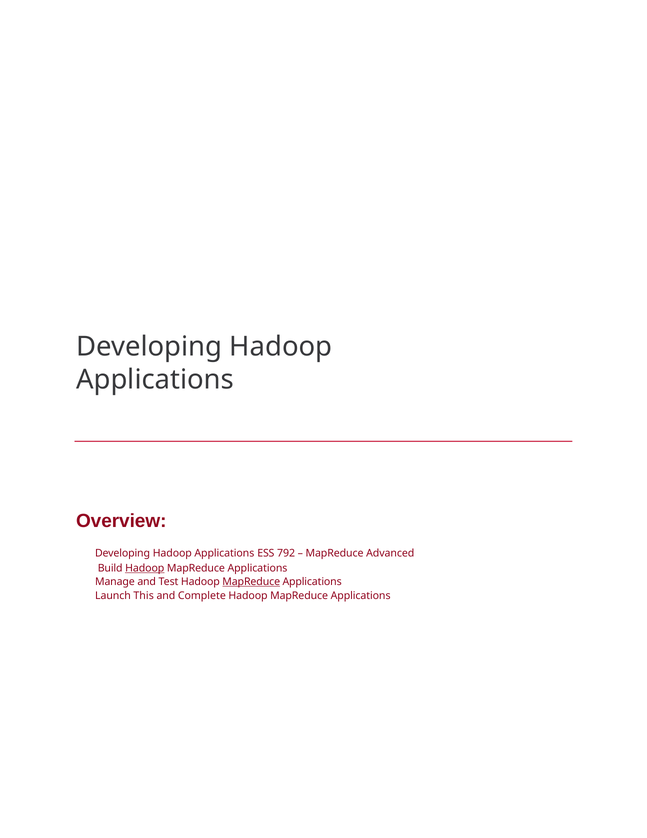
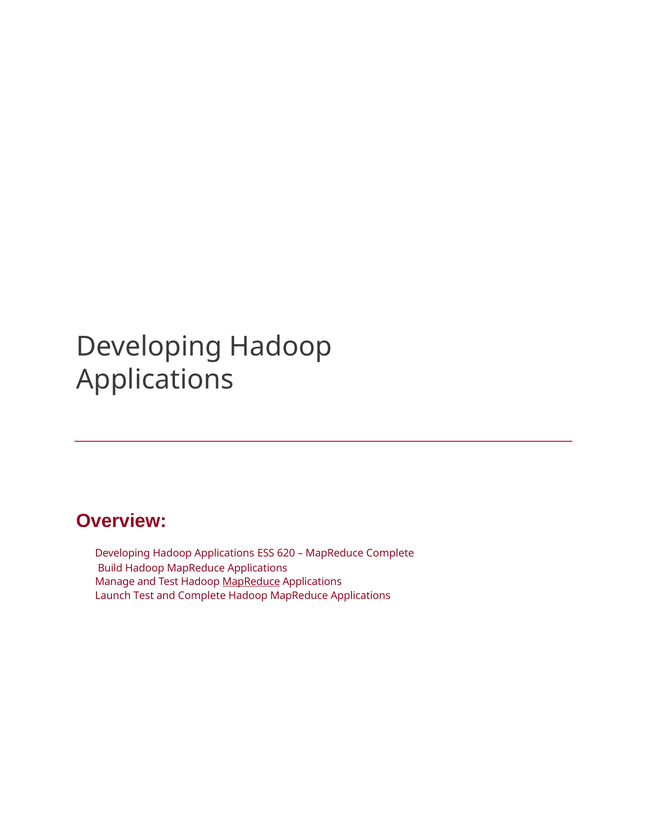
792: 792 -> 620
MapReduce Advanced: Advanced -> Complete
Hadoop at (145, 568) underline: present -> none
Launch This: This -> Test
